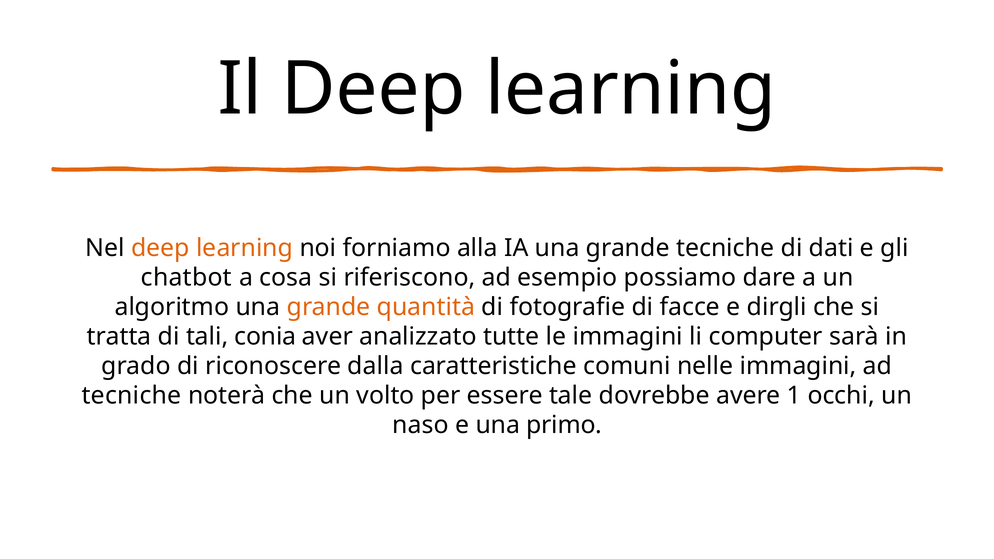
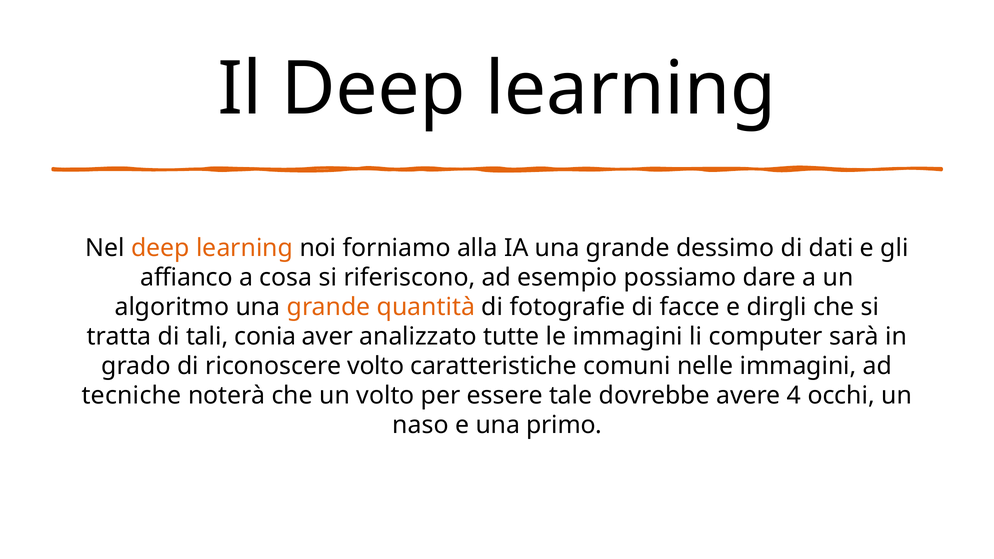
grande tecniche: tecniche -> dessimo
chatbot: chatbot -> affianco
riconoscere dalla: dalla -> volto
1: 1 -> 4
